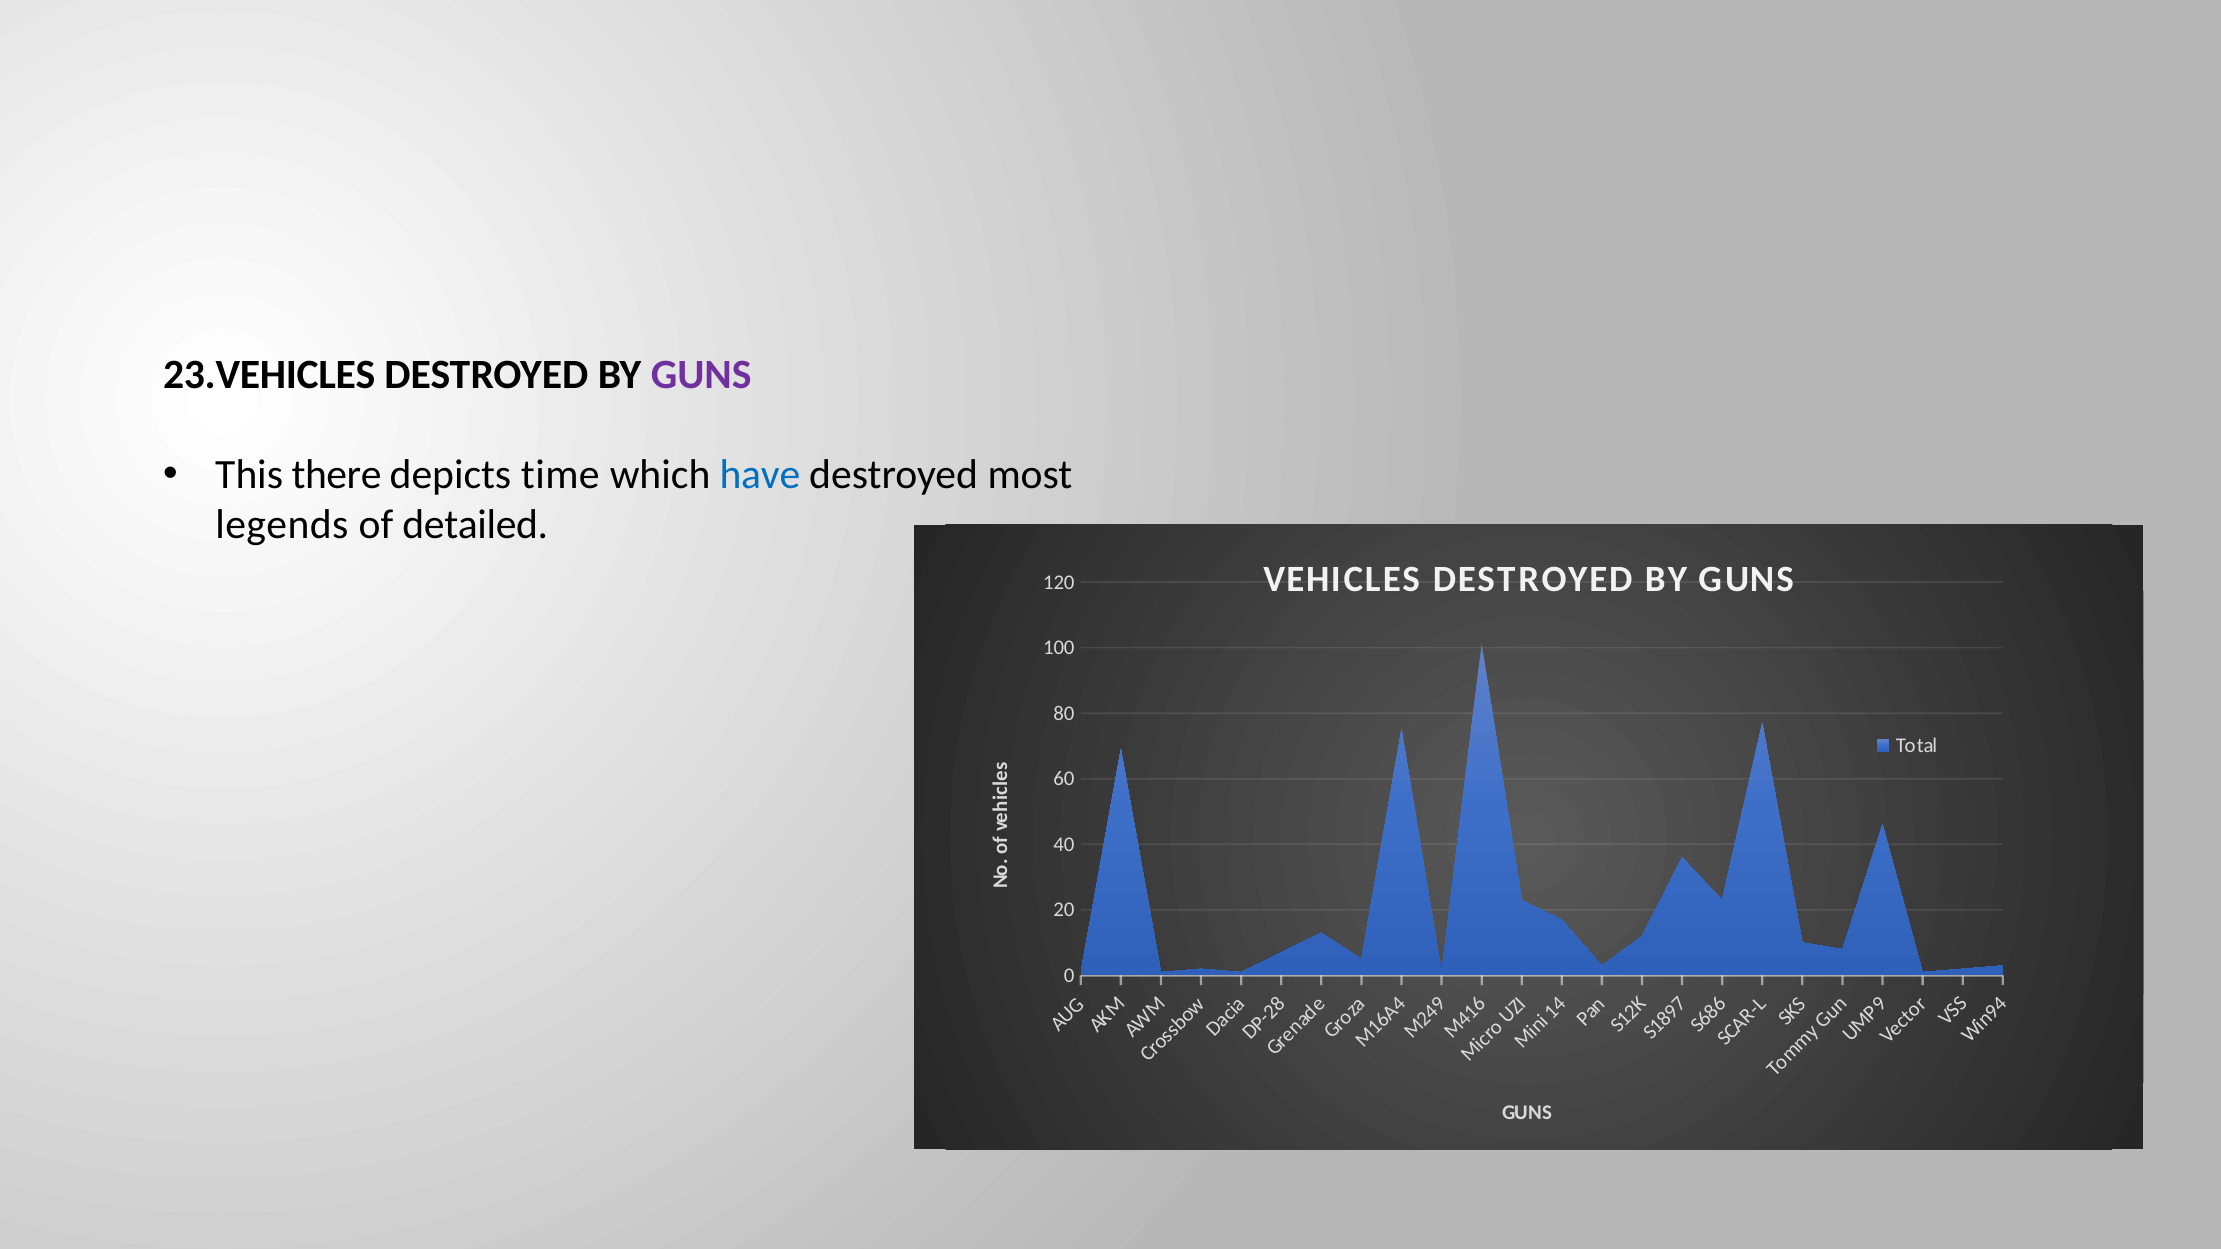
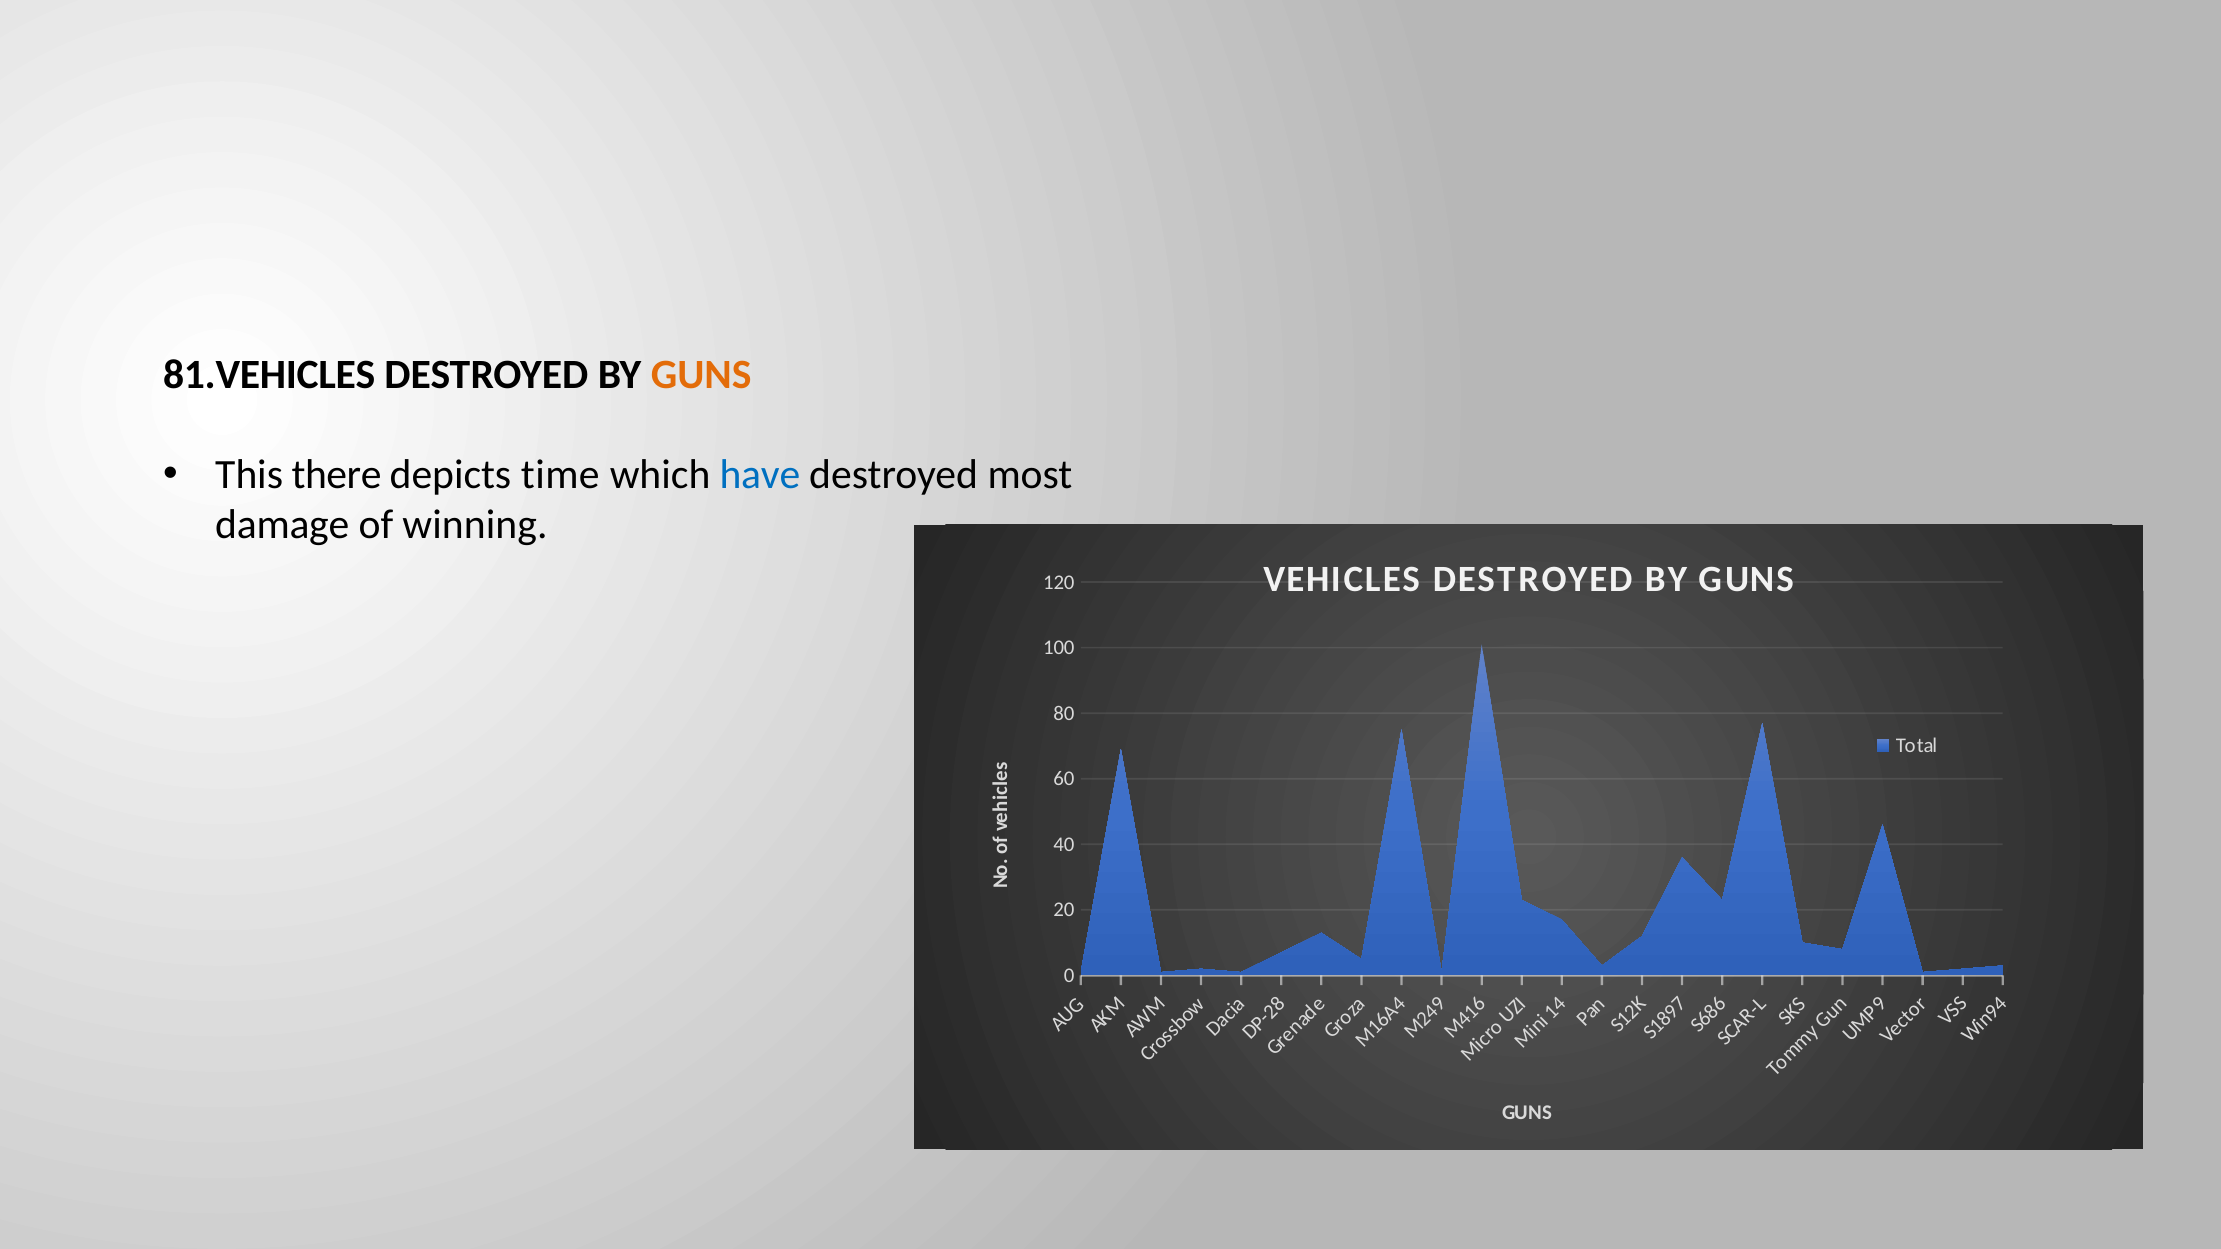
23.VEHICLES: 23.VEHICLES -> 81.VEHICLES
GUNS at (701, 375) colour: purple -> orange
legends: legends -> damage
detailed: detailed -> winning
